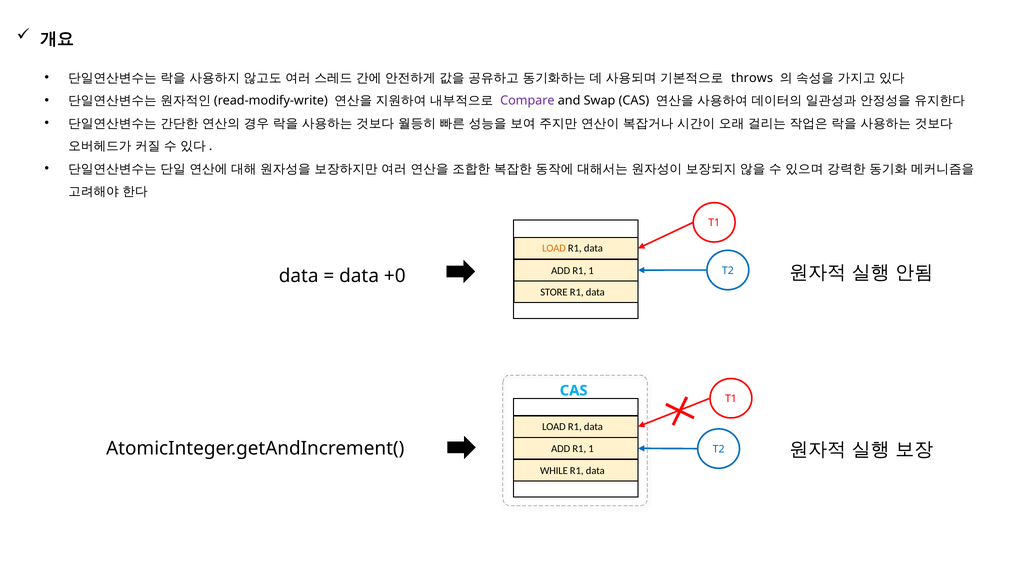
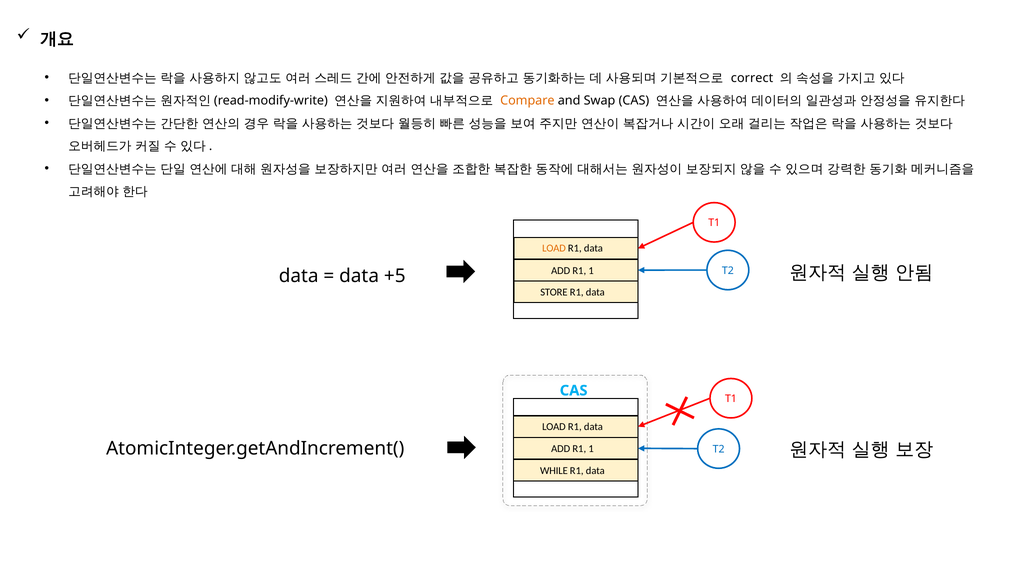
throws: throws -> correct
Compare colour: purple -> orange
+0: +0 -> +5
